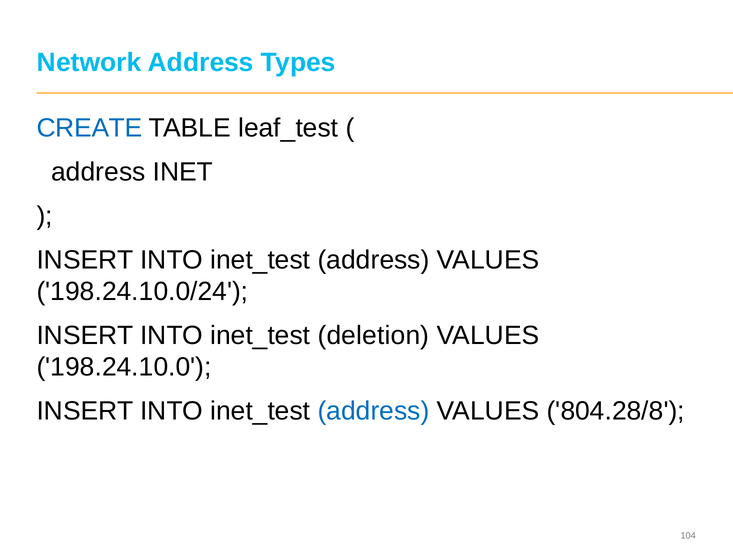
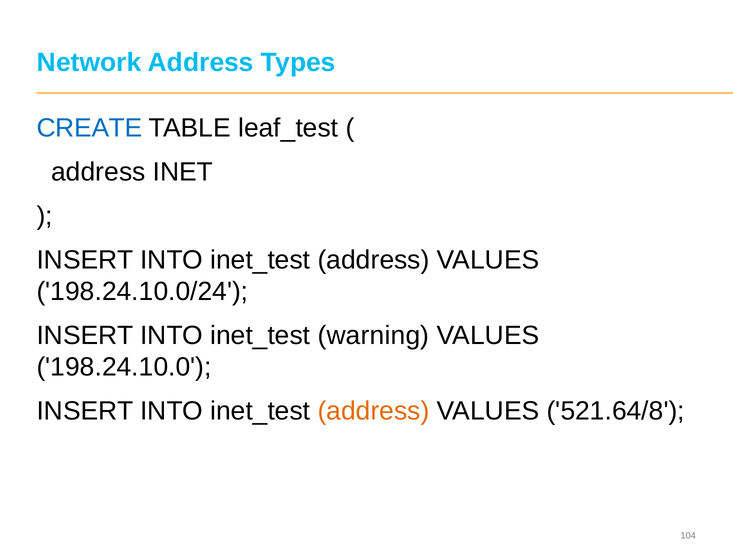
deletion: deletion -> warning
address at (374, 412) colour: blue -> orange
804.28/8: 804.28/8 -> 521.64/8
